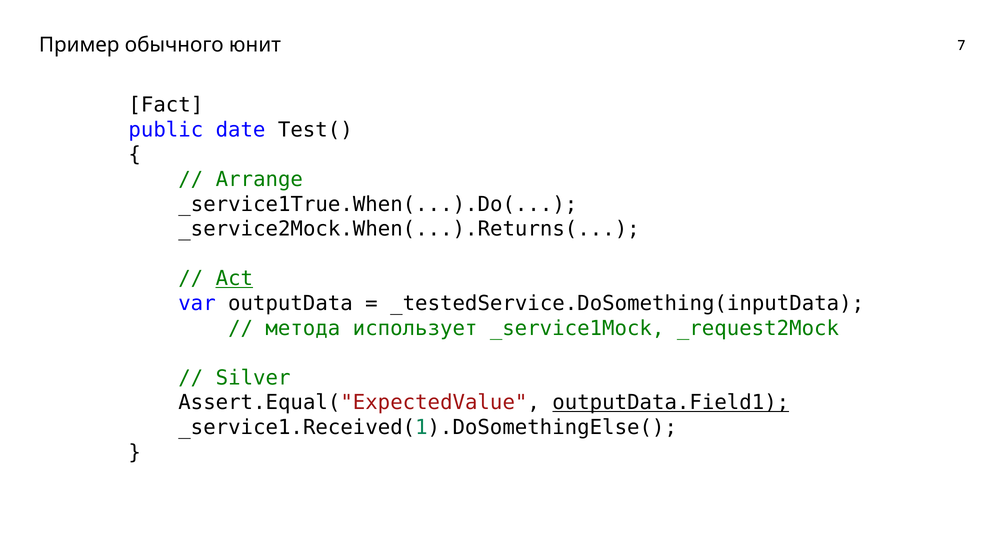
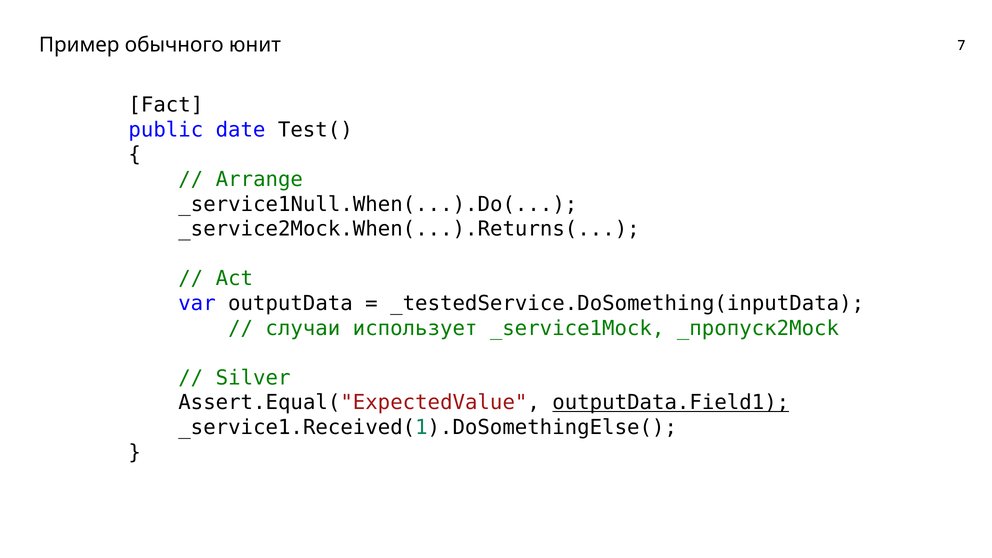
_service1True.When(...).Do(: _service1True.When(...).Do( -> _service1Null.When(...).Do(
Act underline: present -> none
метода: метода -> случаи
_request2Mock: _request2Mock -> _пропуск2Mock
